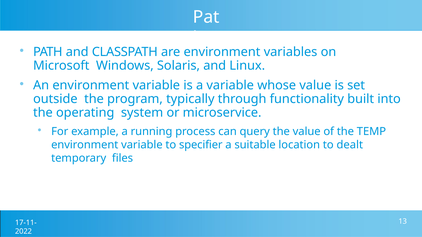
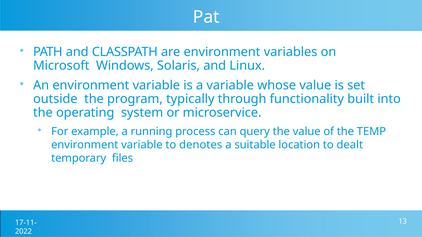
specifier: specifier -> denotes
